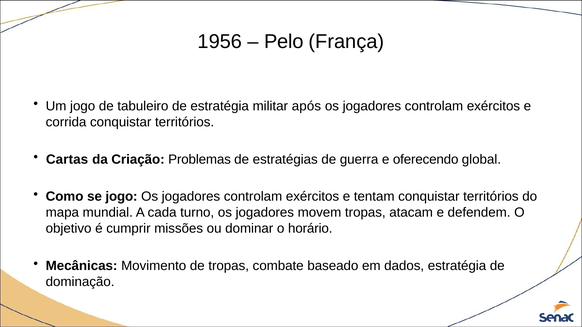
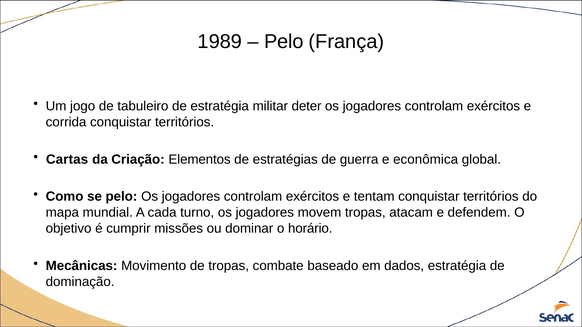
1956: 1956 -> 1989
após: após -> deter
Problemas: Problemas -> Elementos
oferecendo: oferecendo -> econômica
se jogo: jogo -> pelo
